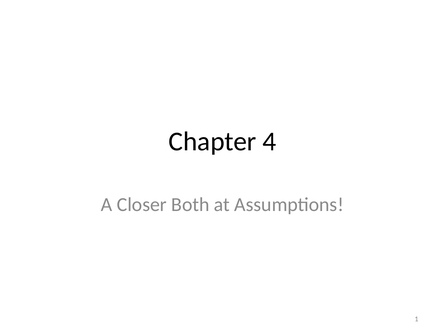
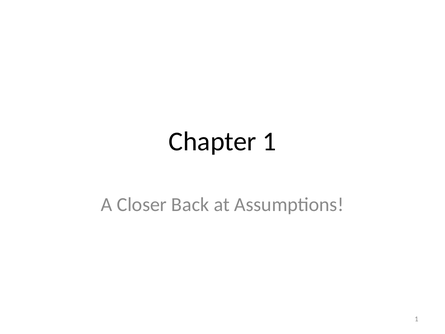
Chapter 4: 4 -> 1
Both: Both -> Back
